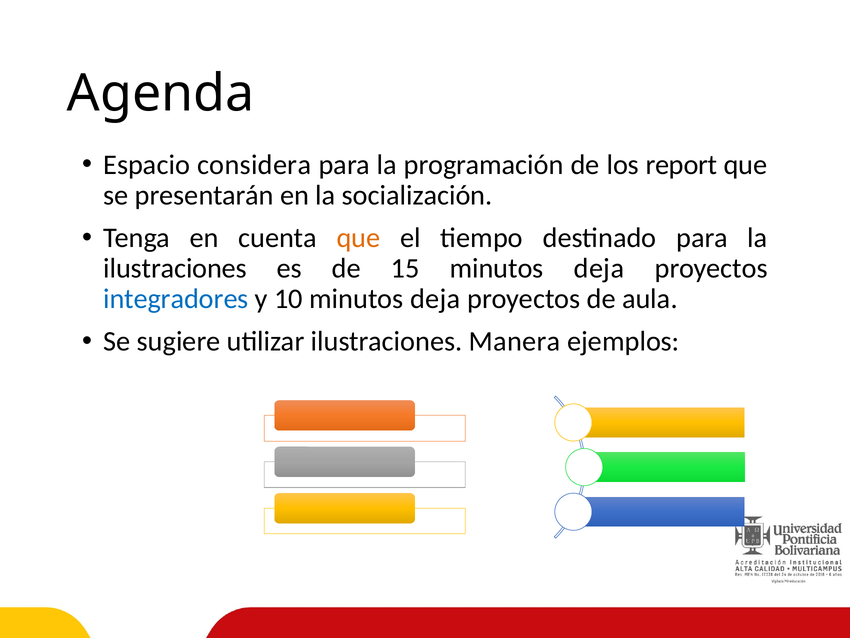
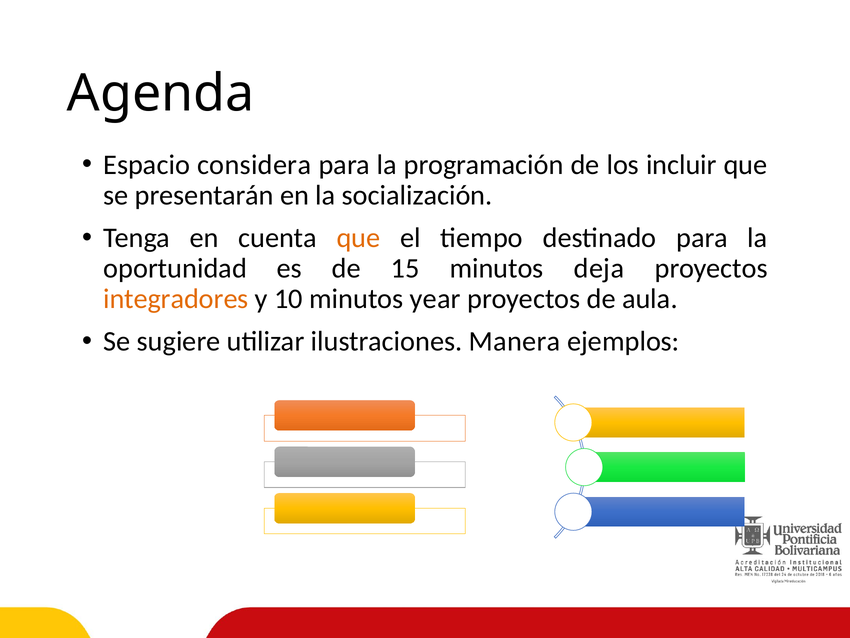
report: report -> incluir
ilustraciones at (175, 268): ilustraciones -> oportunidad
integradores colour: blue -> orange
10 minutos deja: deja -> year
